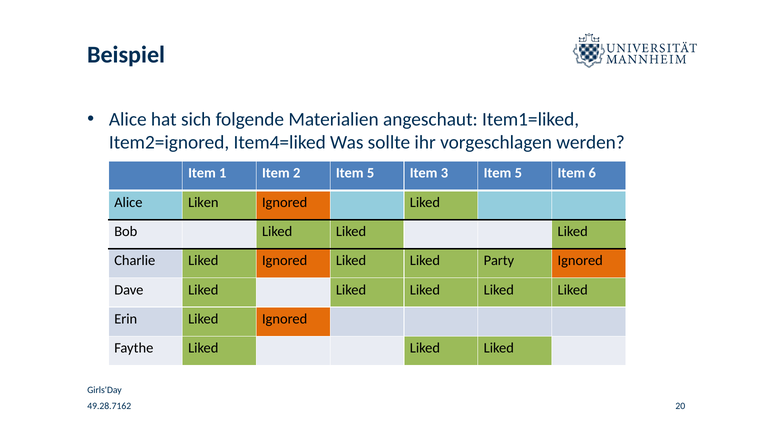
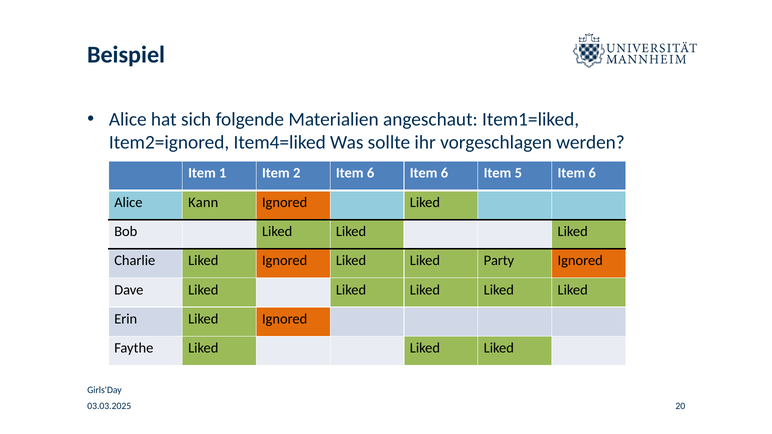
2 Item 5: 5 -> 6
3 at (444, 173): 3 -> 6
Liken: Liken -> Kann
49.28.7162: 49.28.7162 -> 03.03.2025
